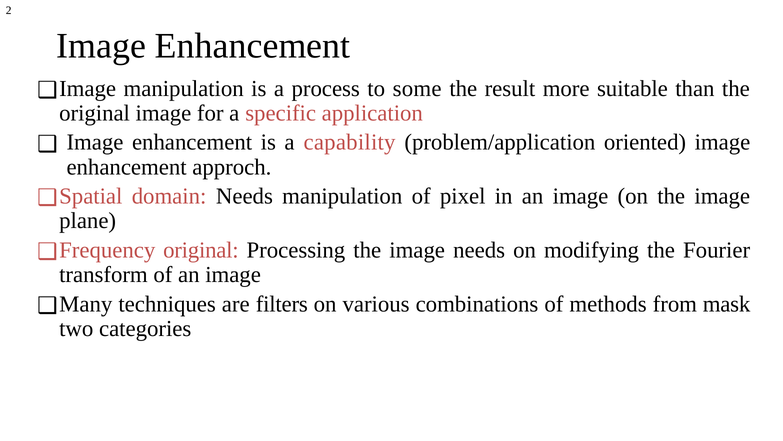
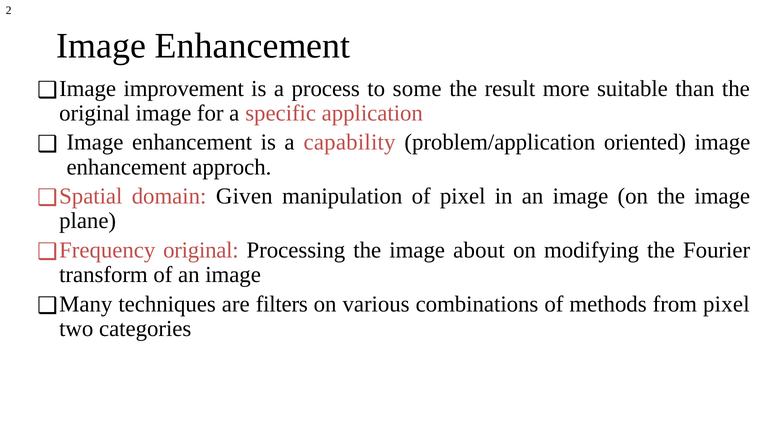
Image manipulation: manipulation -> improvement
domain Needs: Needs -> Given
image needs: needs -> about
from mask: mask -> pixel
